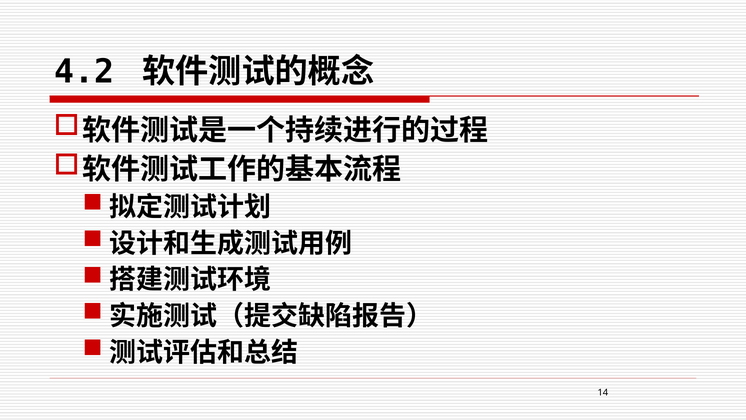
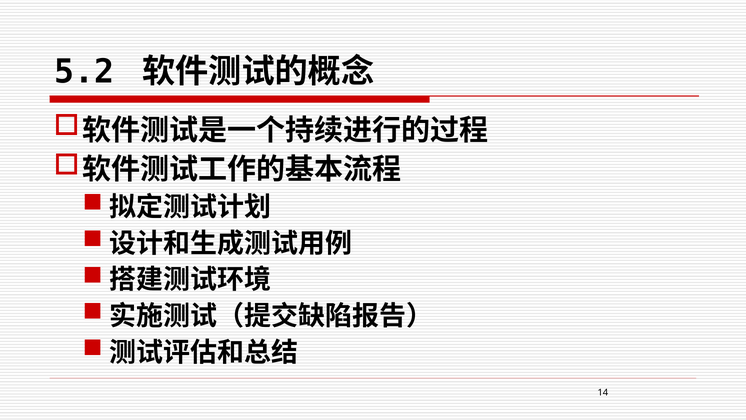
4.2: 4.2 -> 5.2
